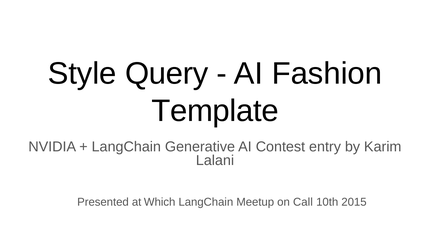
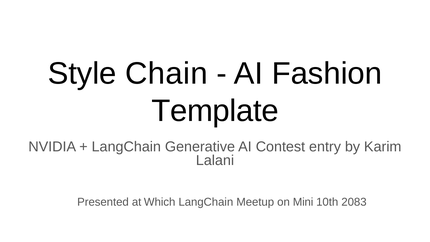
Query: Query -> Chain
Call: Call -> Mini
2015: 2015 -> 2083
